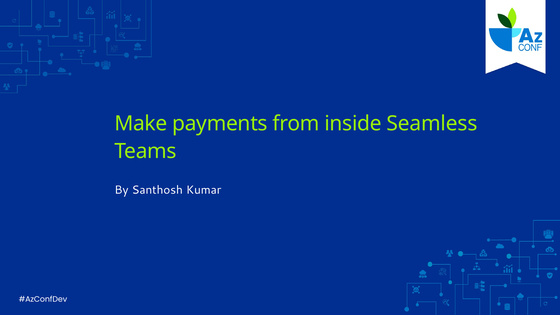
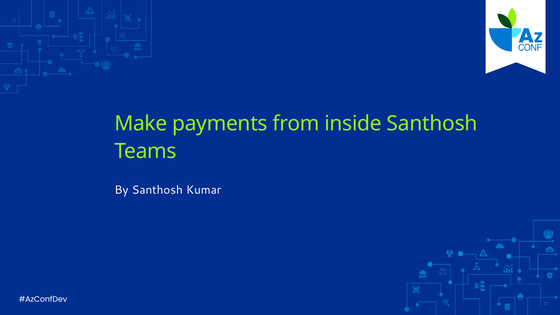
inside Seamless: Seamless -> Santhosh
